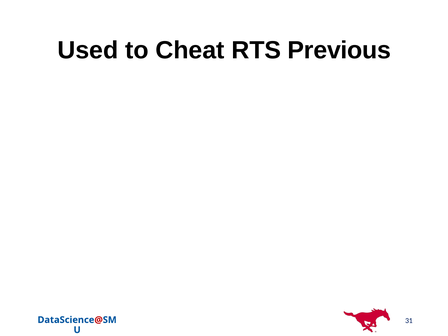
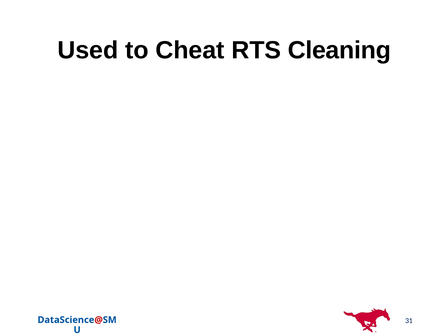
Previous: Previous -> Cleaning
